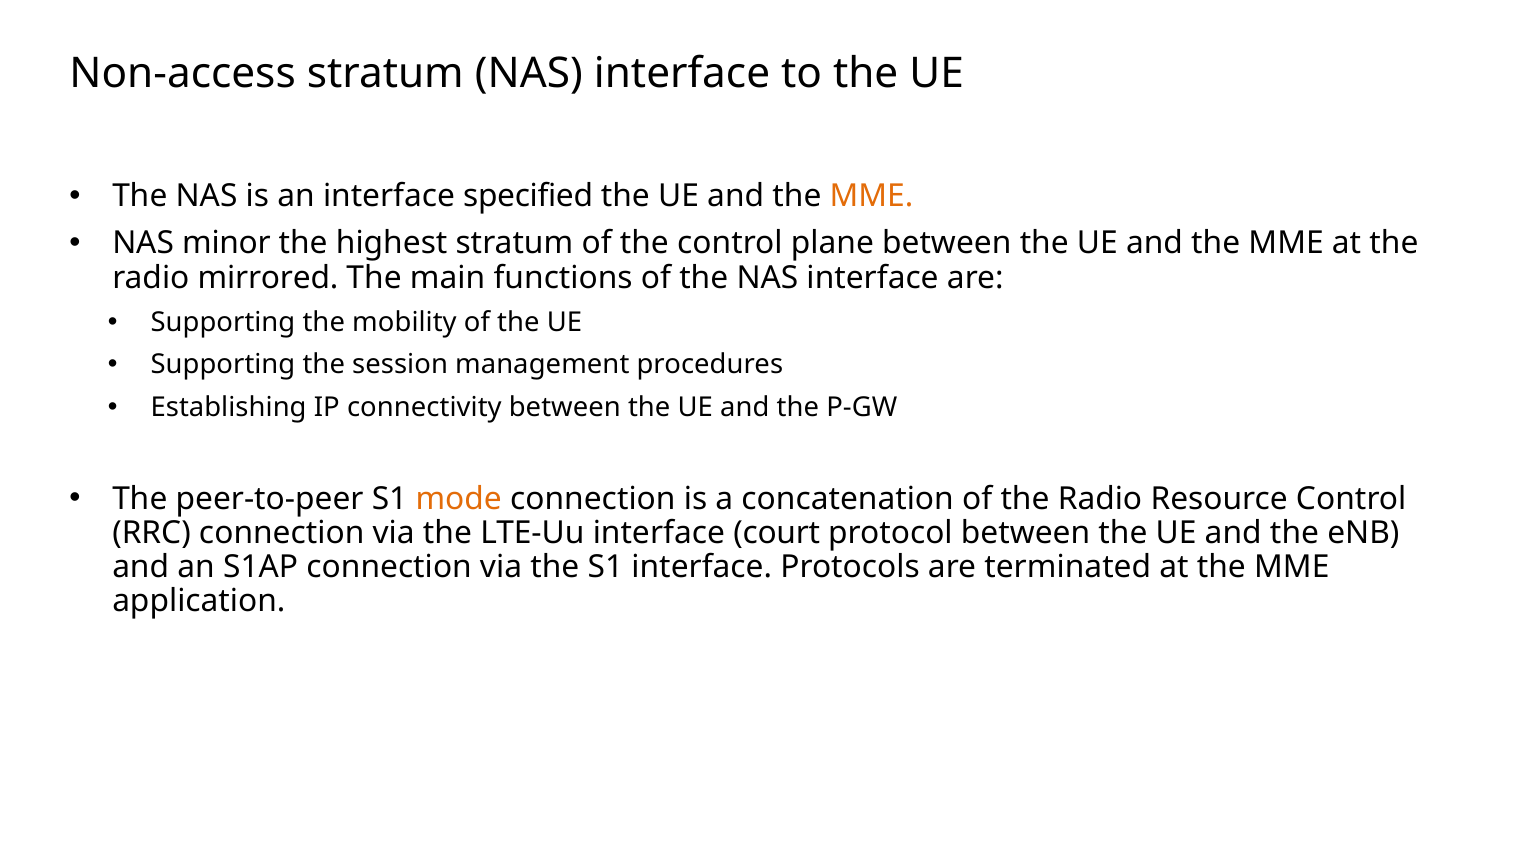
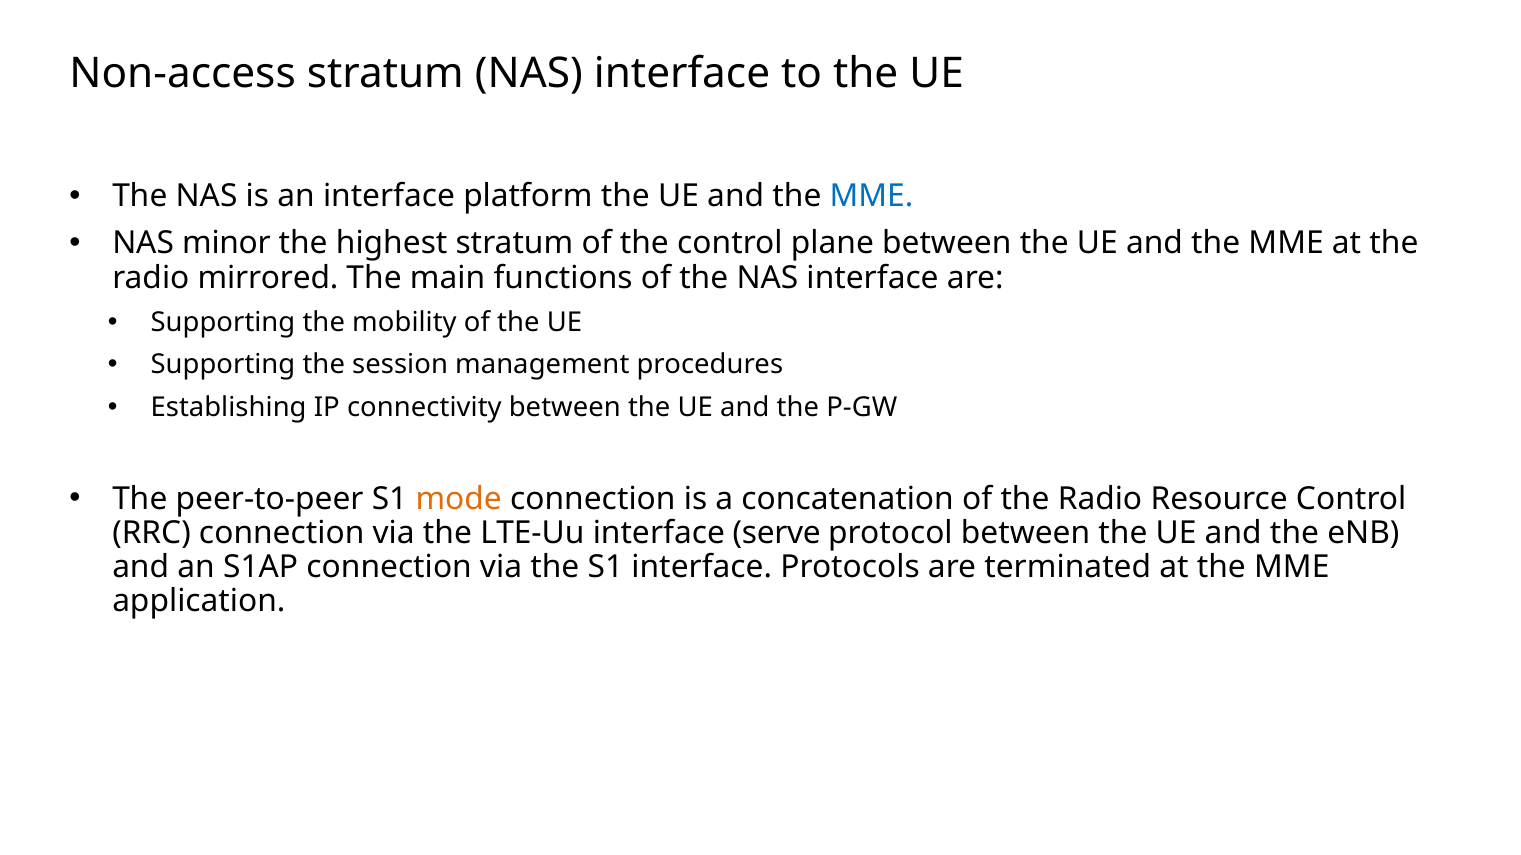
specified: specified -> platform
MME at (871, 197) colour: orange -> blue
court: court -> serve
